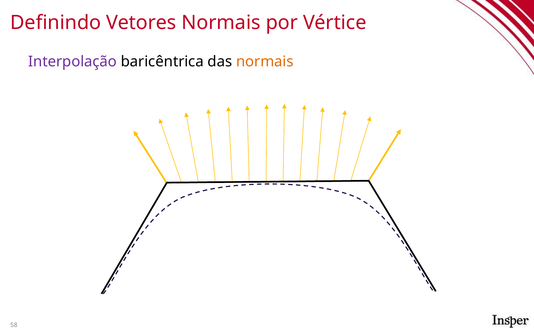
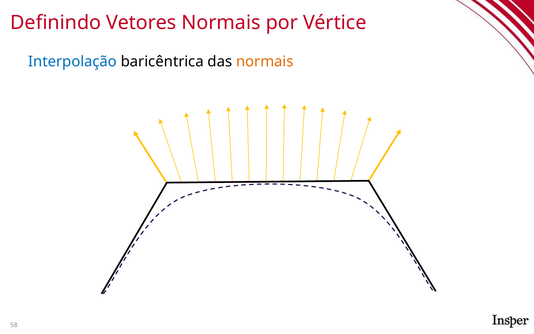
Interpolação colour: purple -> blue
